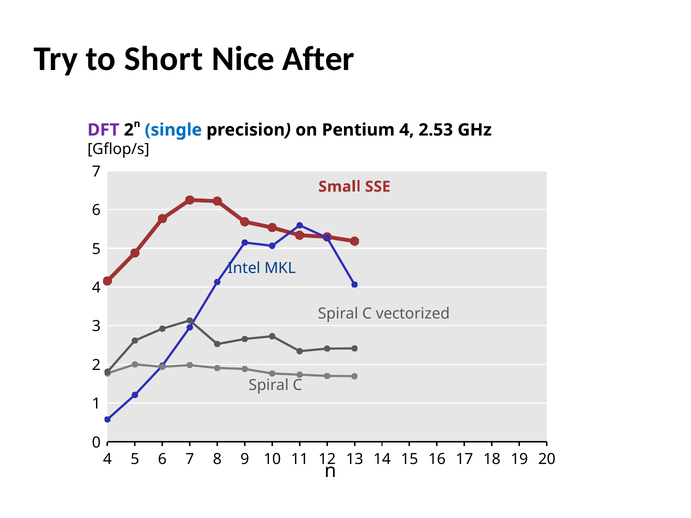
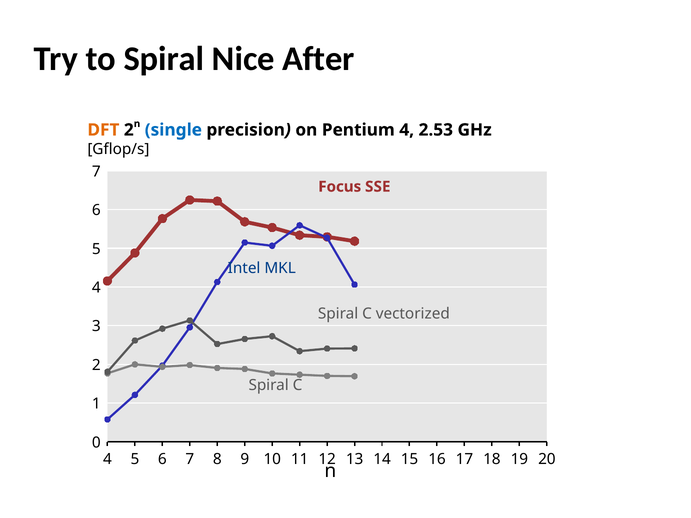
to Short: Short -> Spiral
DFT colour: purple -> orange
Small: Small -> Focus
